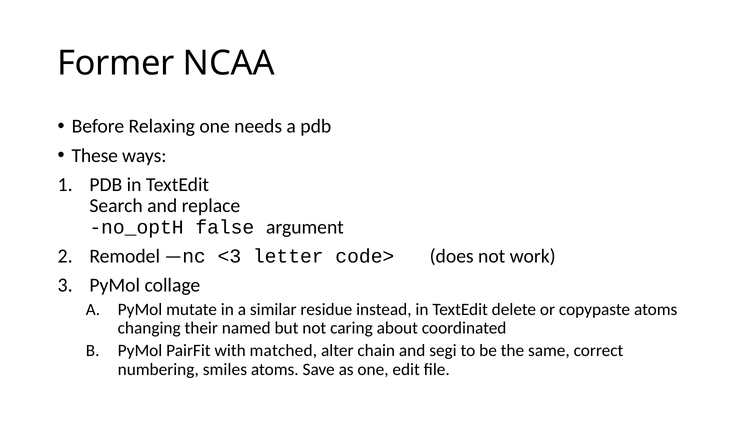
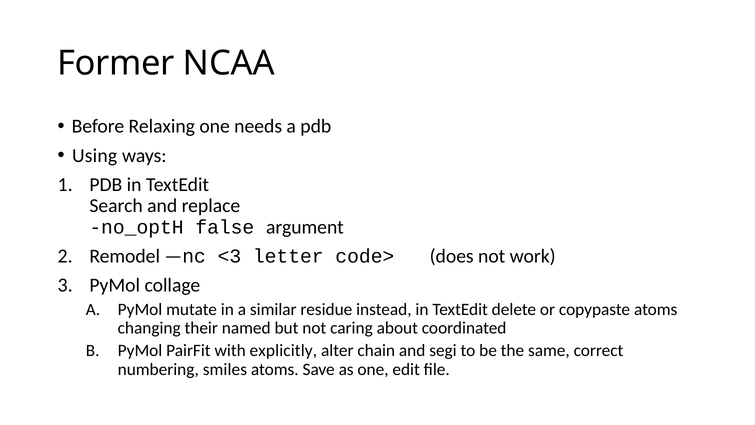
These: These -> Using
matched: matched -> explicitly
